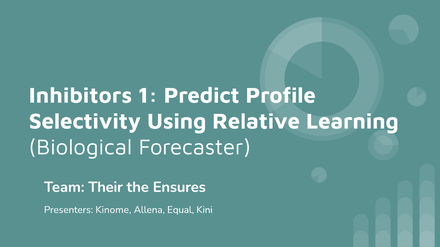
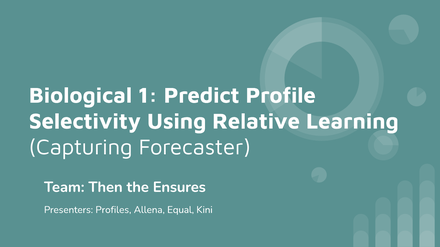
Inhibitors: Inhibitors -> Biological
Biological: Biological -> Capturing
Their: Their -> Then
Kinome: Kinome -> Profiles
